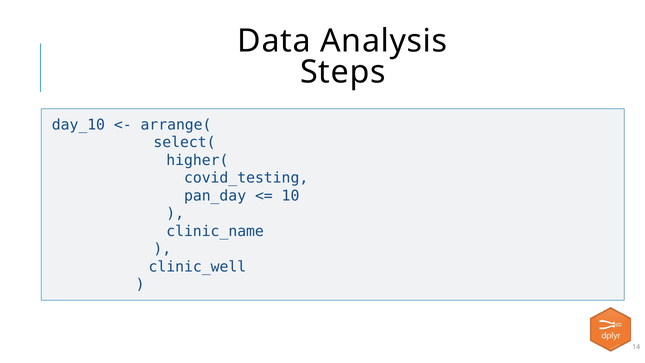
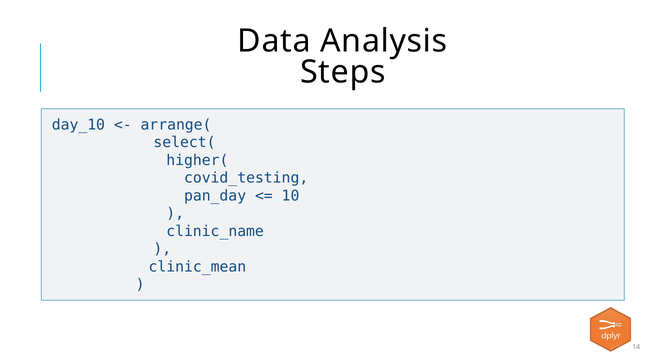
clinic_well: clinic_well -> clinic_mean
